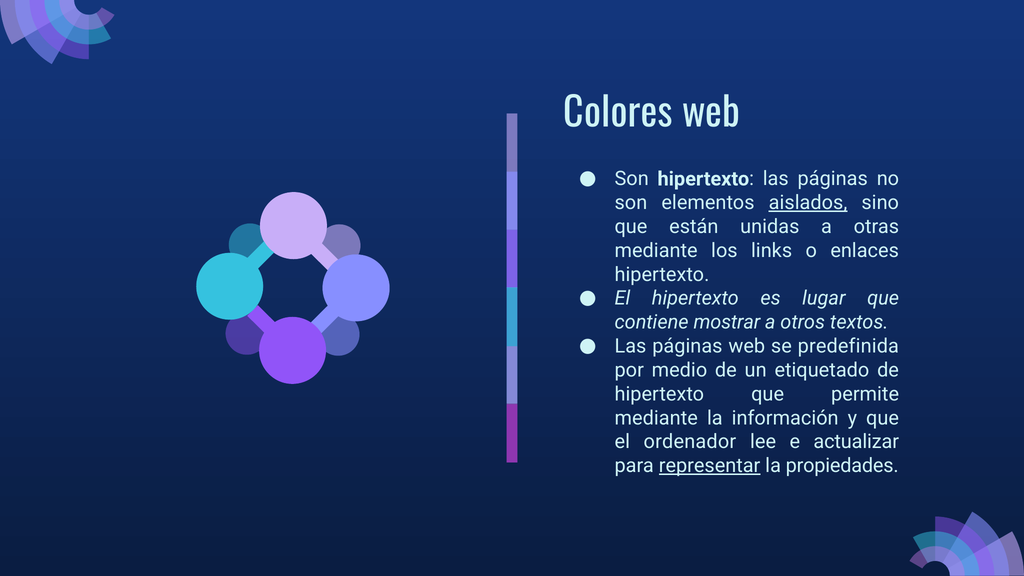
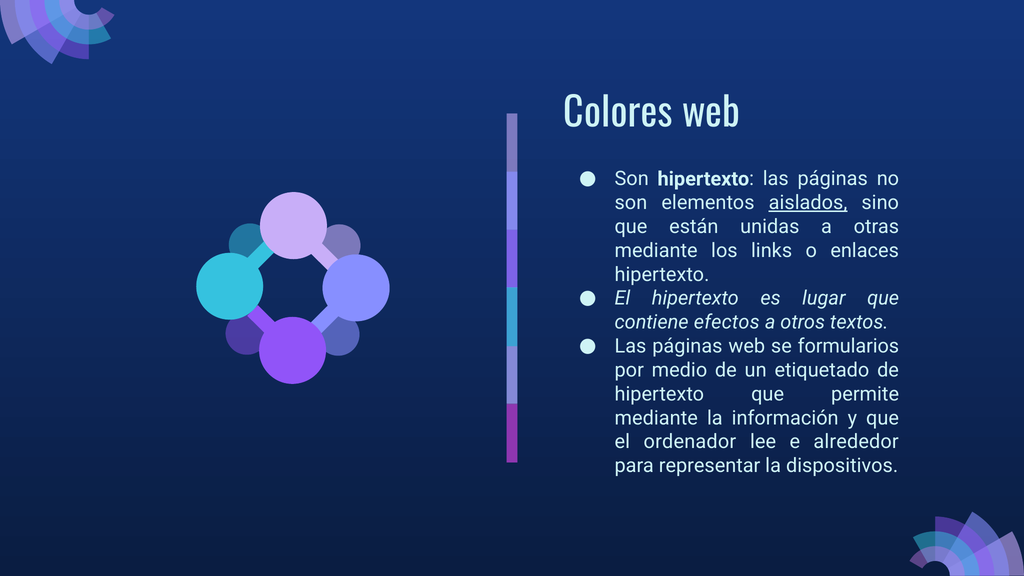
mostrar: mostrar -> efectos
predefinida: predefinida -> formularios
actualizar: actualizar -> alrededor
representar underline: present -> none
propiedades: propiedades -> dispositivos
